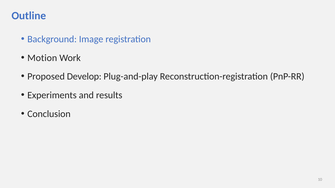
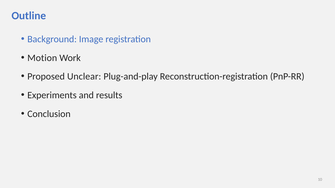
Develop: Develop -> Unclear
